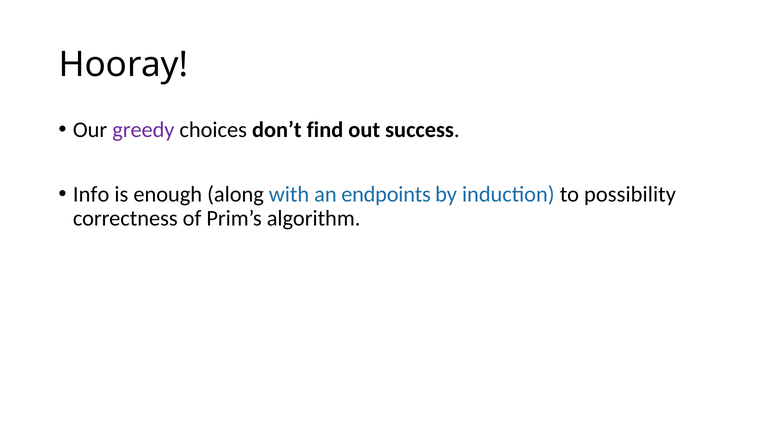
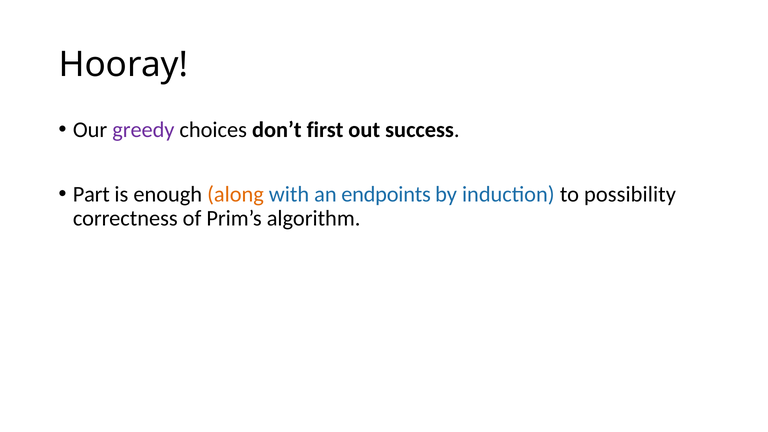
find: find -> first
Info: Info -> Part
along colour: black -> orange
